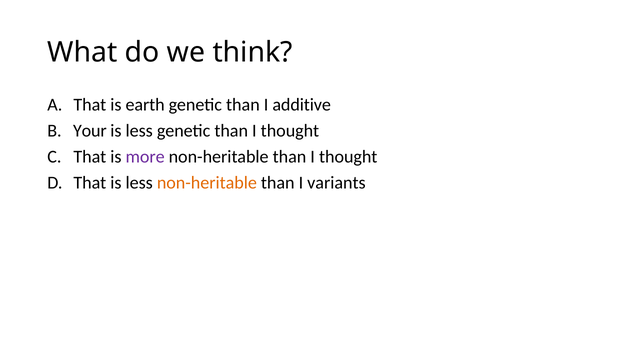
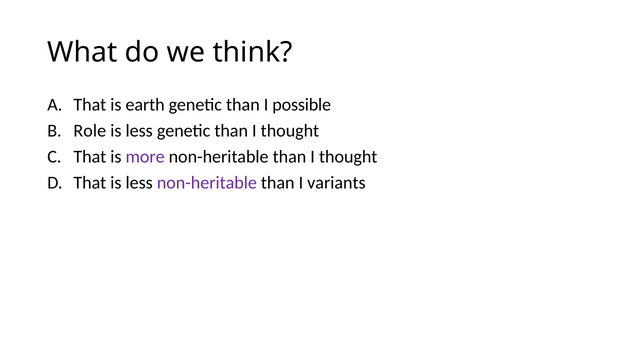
additive: additive -> possible
Your: Your -> Role
non-heritable at (207, 183) colour: orange -> purple
